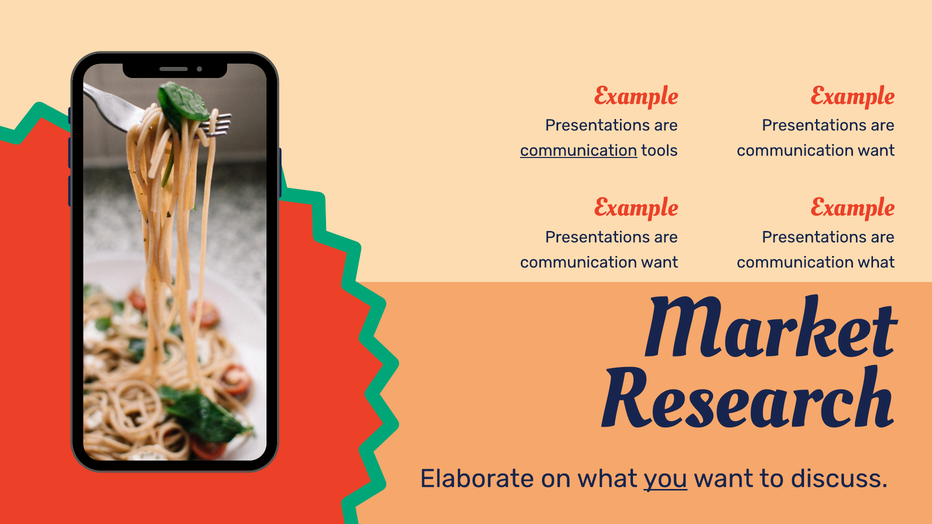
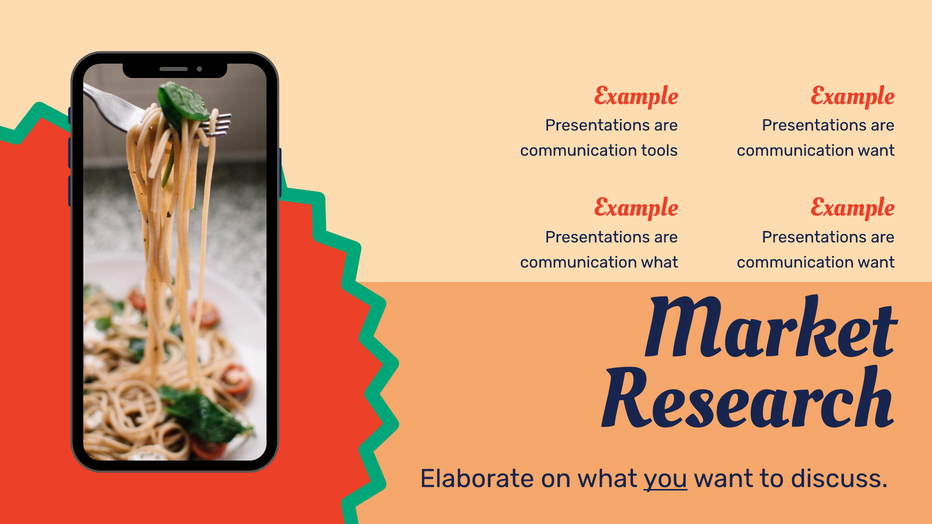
communication at (579, 150) underline: present -> none
want at (659, 262): want -> what
what at (876, 262): what -> want
